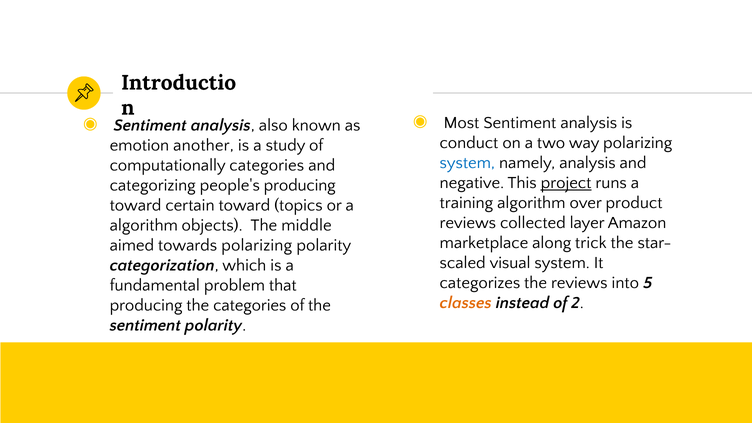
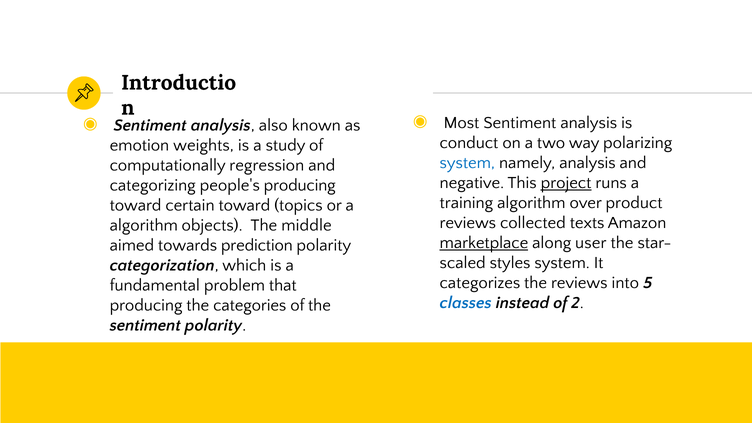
another: another -> weights
computationally categories: categories -> regression
layer: layer -> texts
marketplace underline: none -> present
trick: trick -> user
towards polarizing: polarizing -> prediction
visual: visual -> styles
classes colour: orange -> blue
